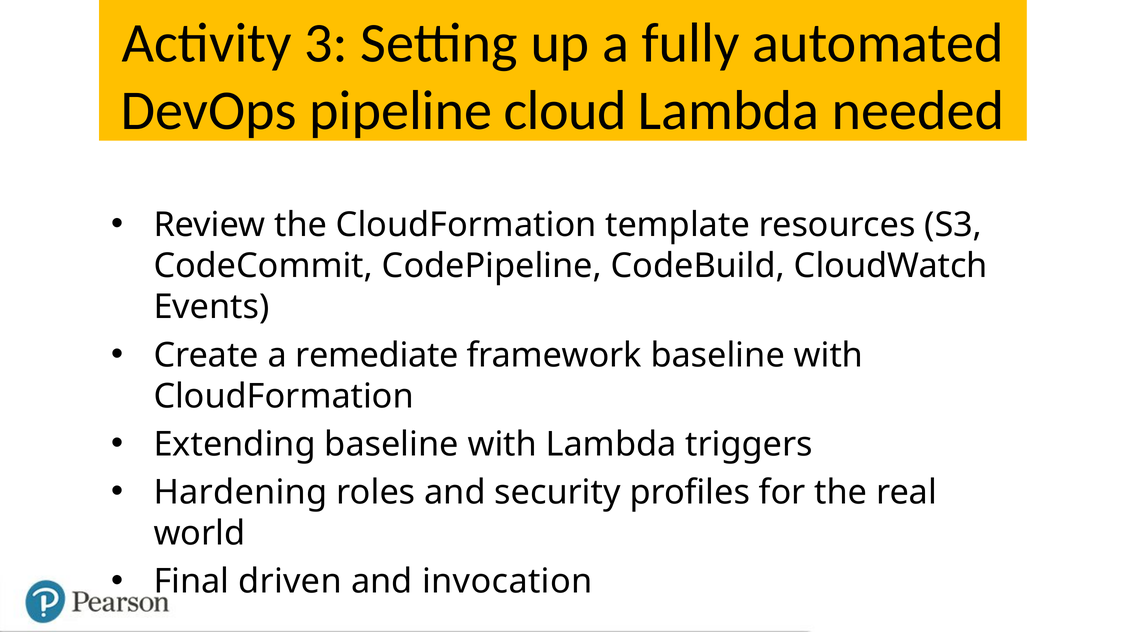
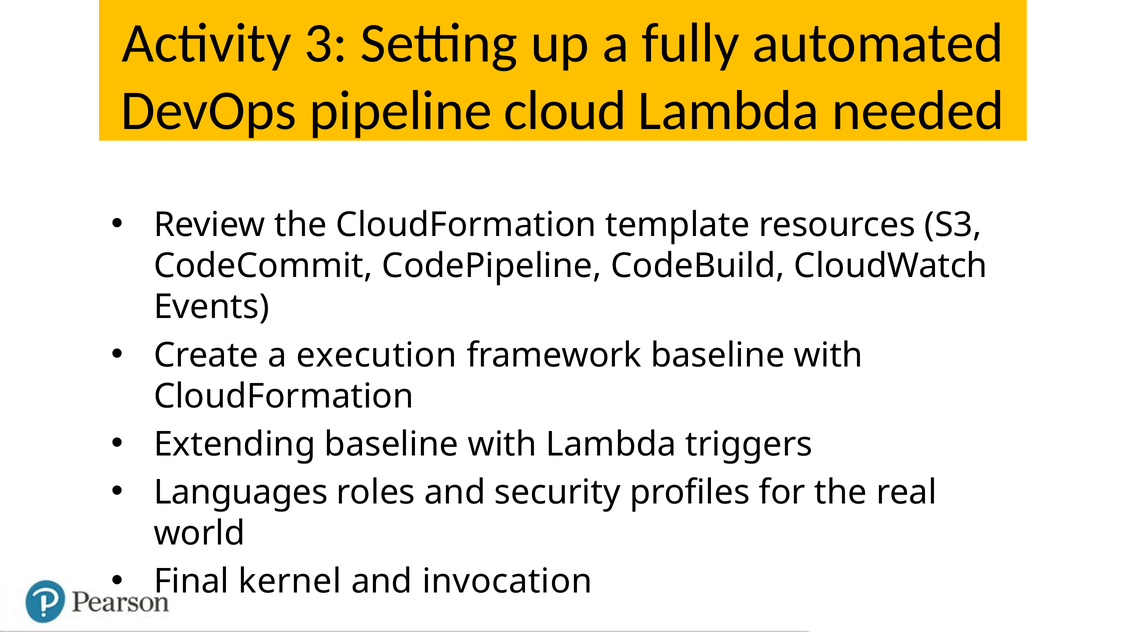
remediate: remediate -> execution
Hardening: Hardening -> Languages
driven: driven -> kernel
